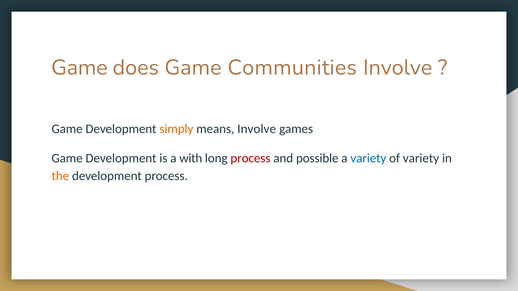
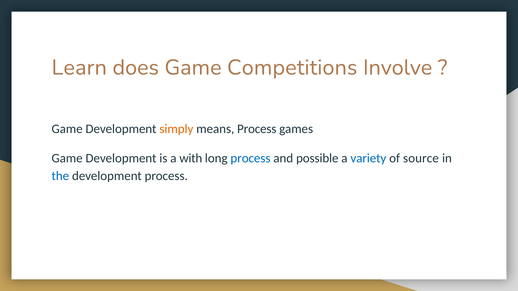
Game at (79, 68): Game -> Learn
Communities: Communities -> Competitions
means Involve: Involve -> Process
process at (251, 158) colour: red -> blue
of variety: variety -> source
the colour: orange -> blue
